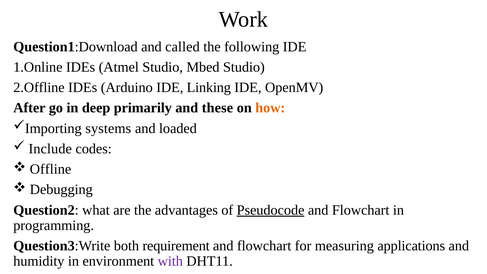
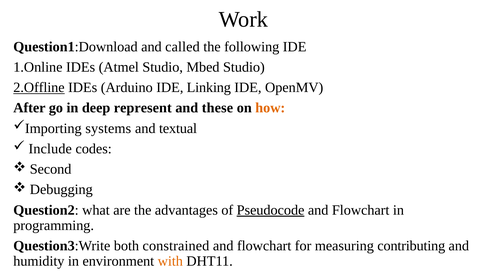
2.Offline underline: none -> present
primarily: primarily -> represent
loaded: loaded -> textual
Offline: Offline -> Second
requirement: requirement -> constrained
applications: applications -> contributing
with colour: purple -> orange
